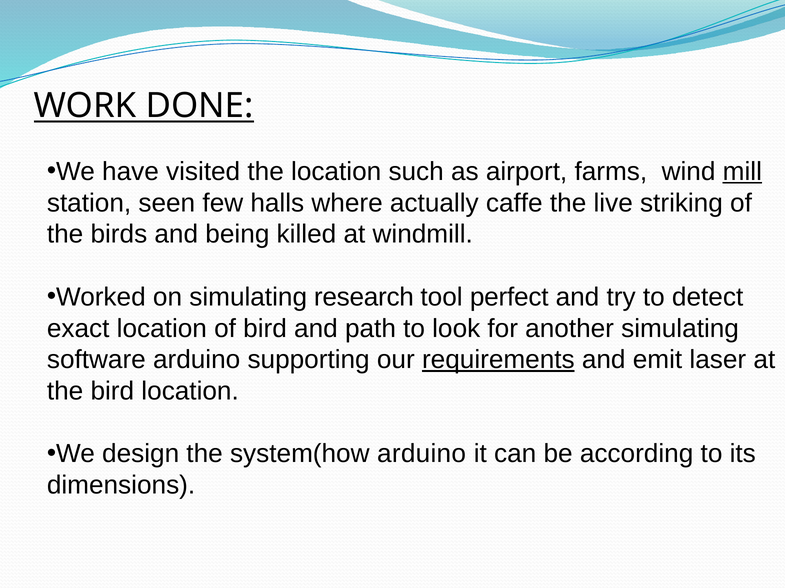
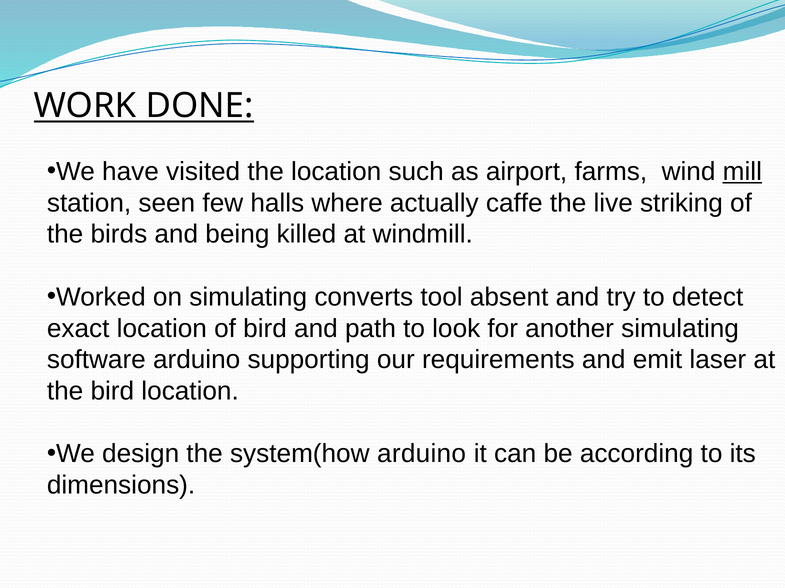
research: research -> converts
perfect: perfect -> absent
requirements underline: present -> none
